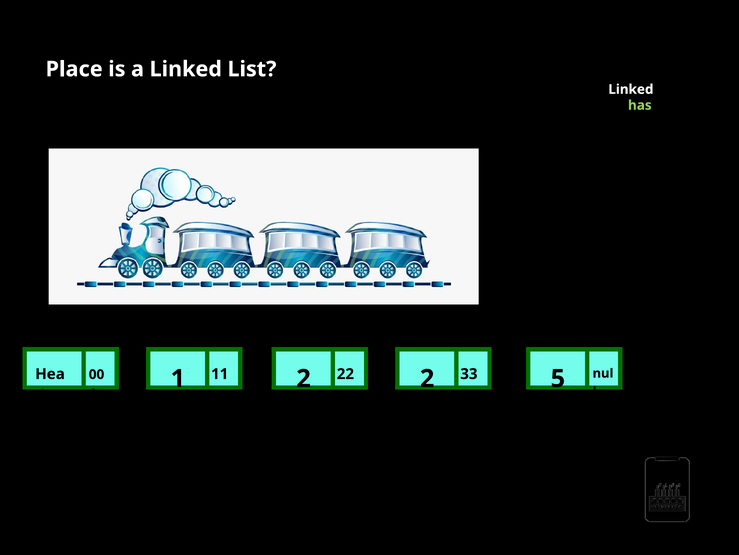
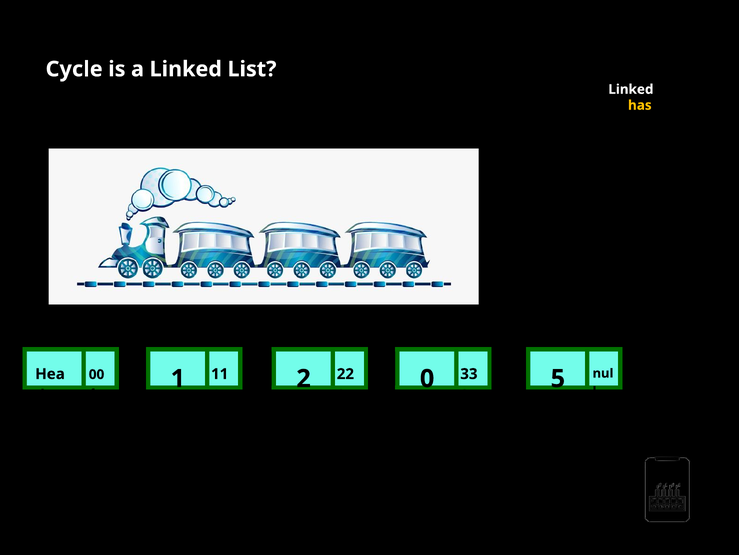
Place: Place -> Cycle
has colour: light green -> yellow
2 2: 2 -> 0
